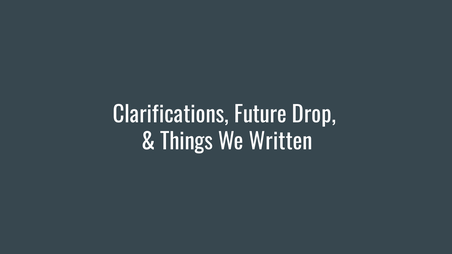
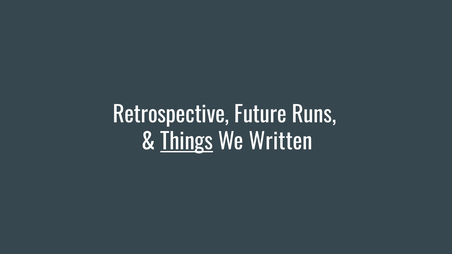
Clarifications: Clarifications -> Retrospective
Drop: Drop -> Runs
Things underline: none -> present
